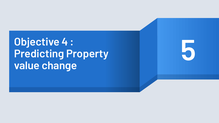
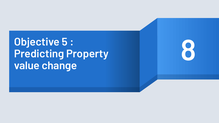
4: 4 -> 5
5: 5 -> 8
